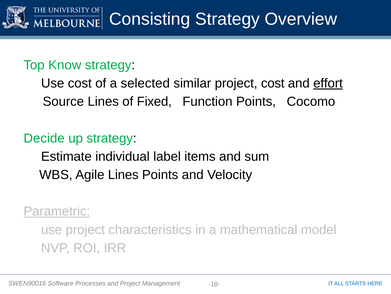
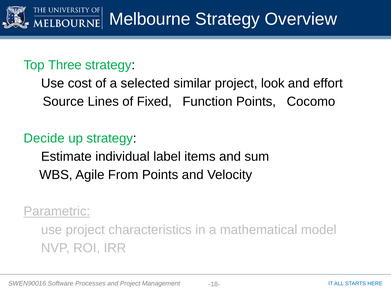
Consisting: Consisting -> Melbourne
Know: Know -> Three
project cost: cost -> look
effort underline: present -> none
Agile Lines: Lines -> From
